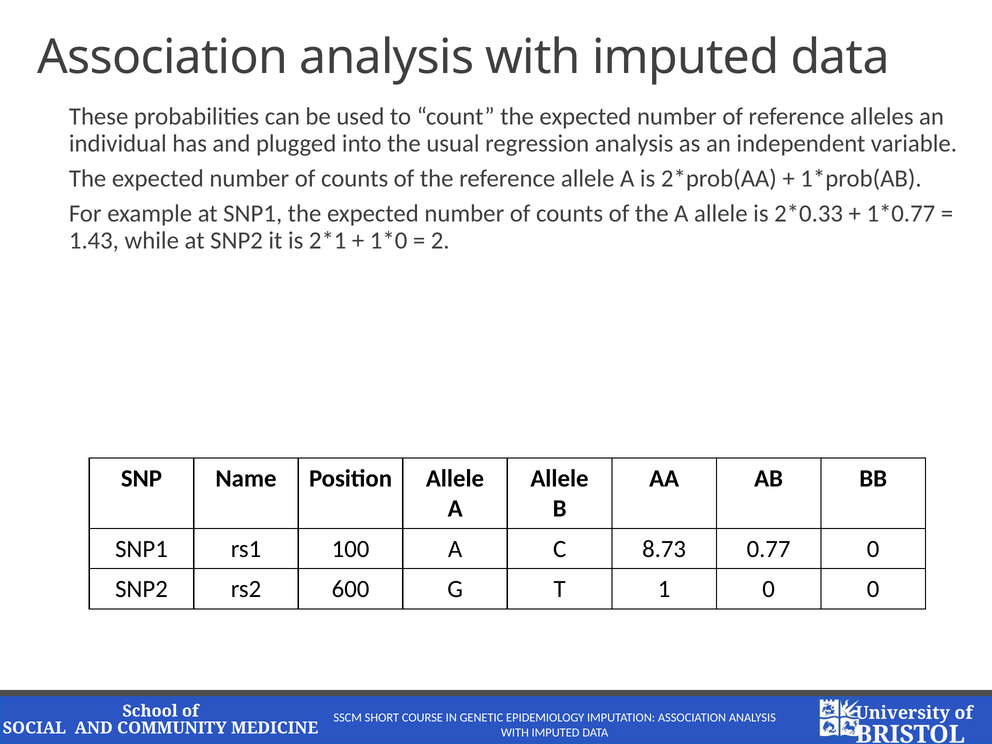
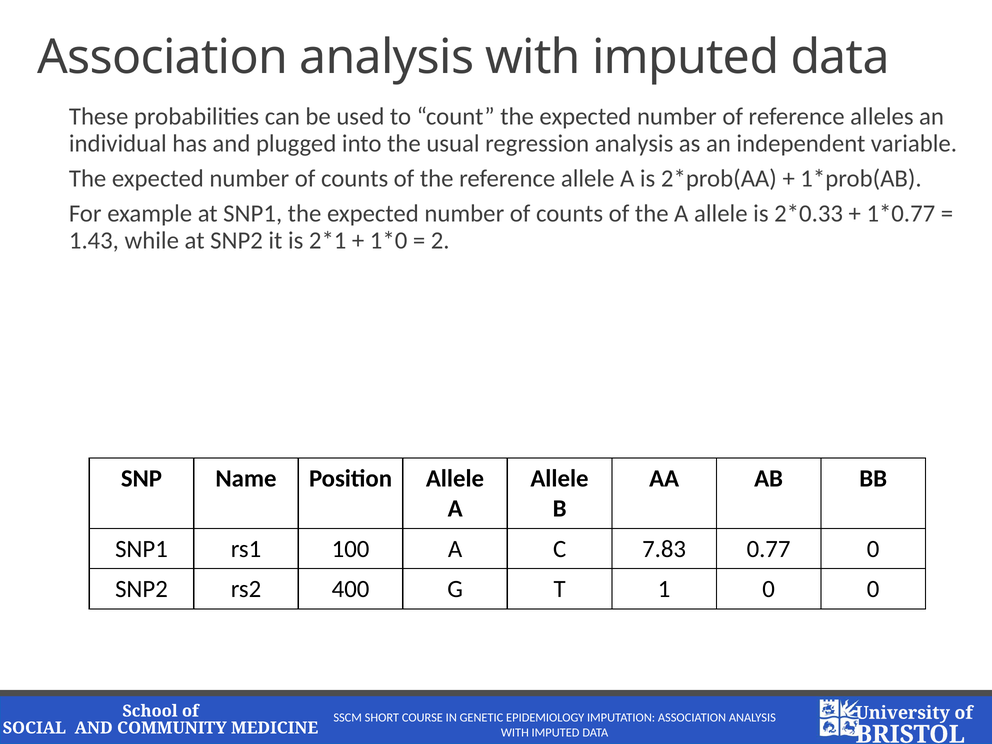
8.73: 8.73 -> 7.83
600: 600 -> 400
